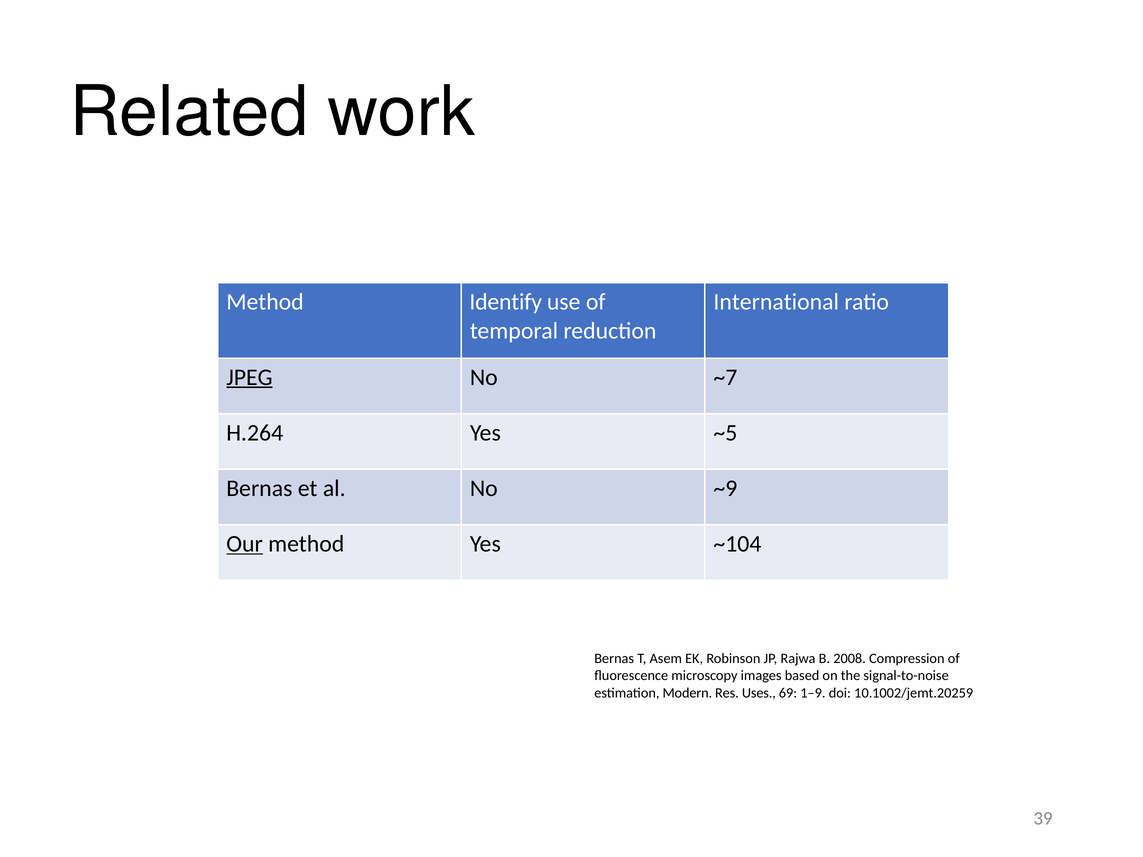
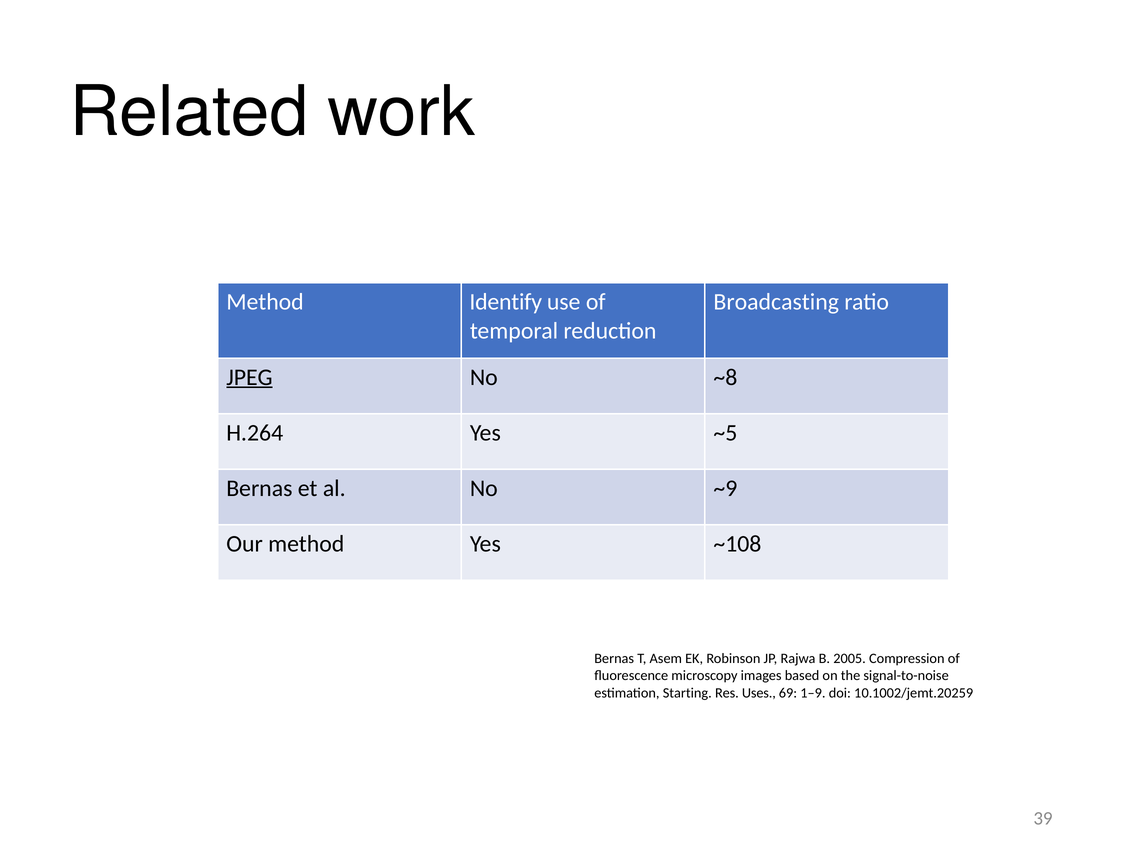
International: International -> Broadcasting
~7: ~7 -> ~8
Our underline: present -> none
~104: ~104 -> ~108
2008: 2008 -> 2005
Modern: Modern -> Starting
